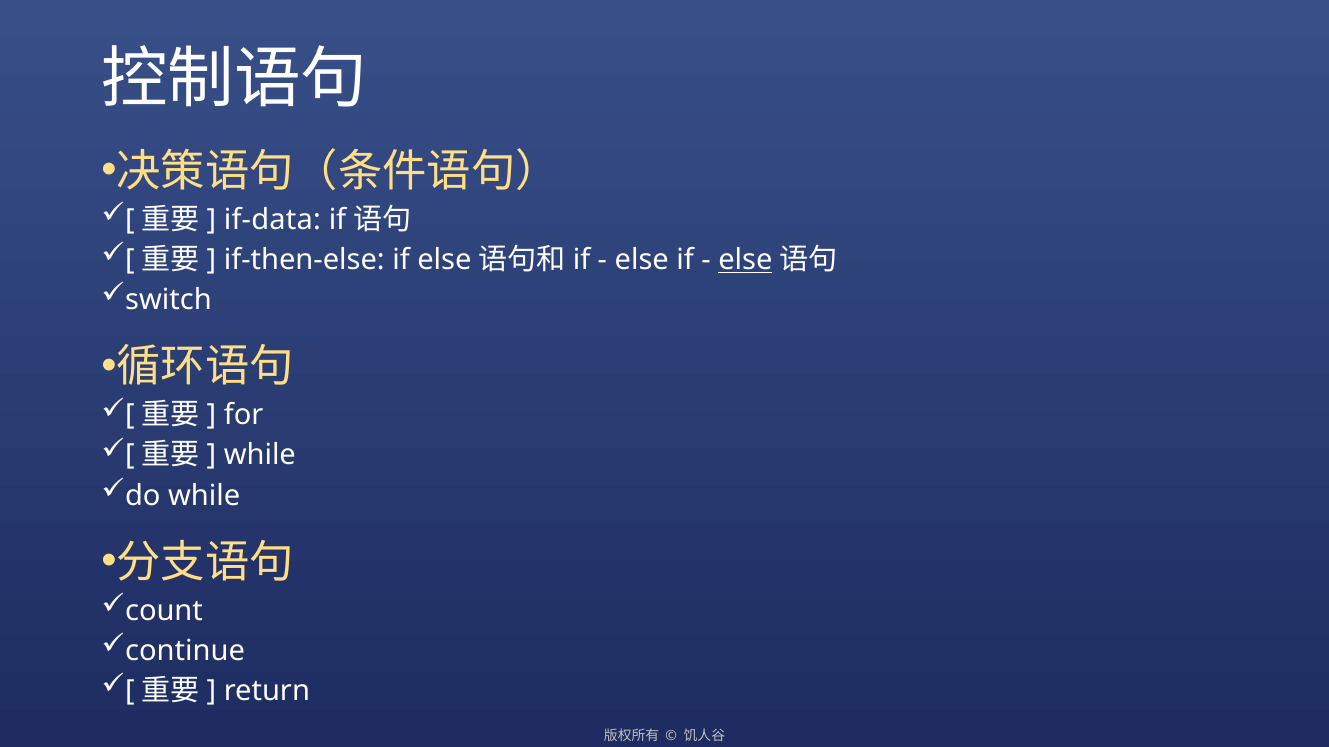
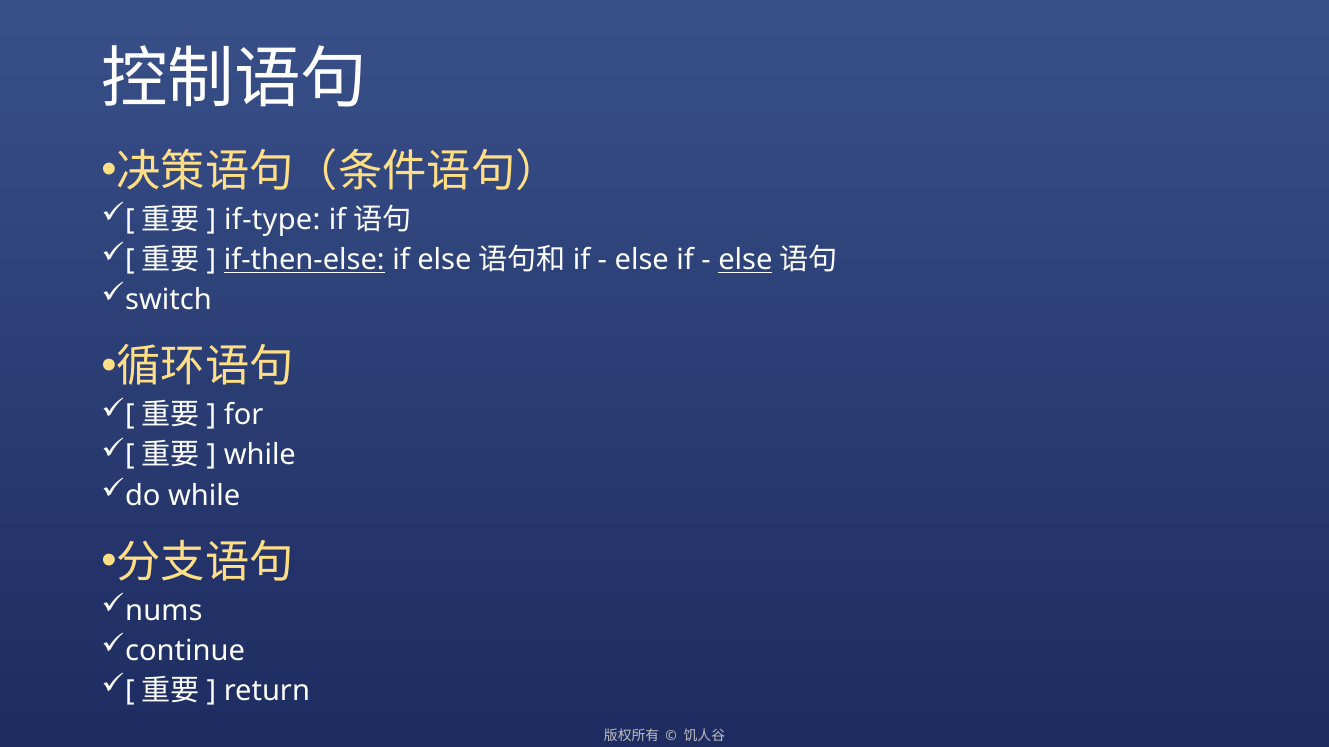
if-data: if-data -> if-type
if-then-else underline: none -> present
count: count -> nums
